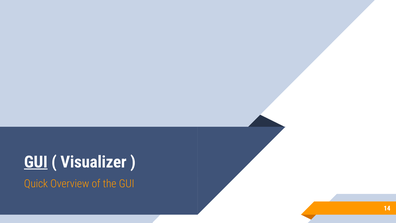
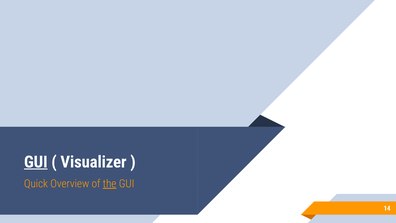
the underline: none -> present
